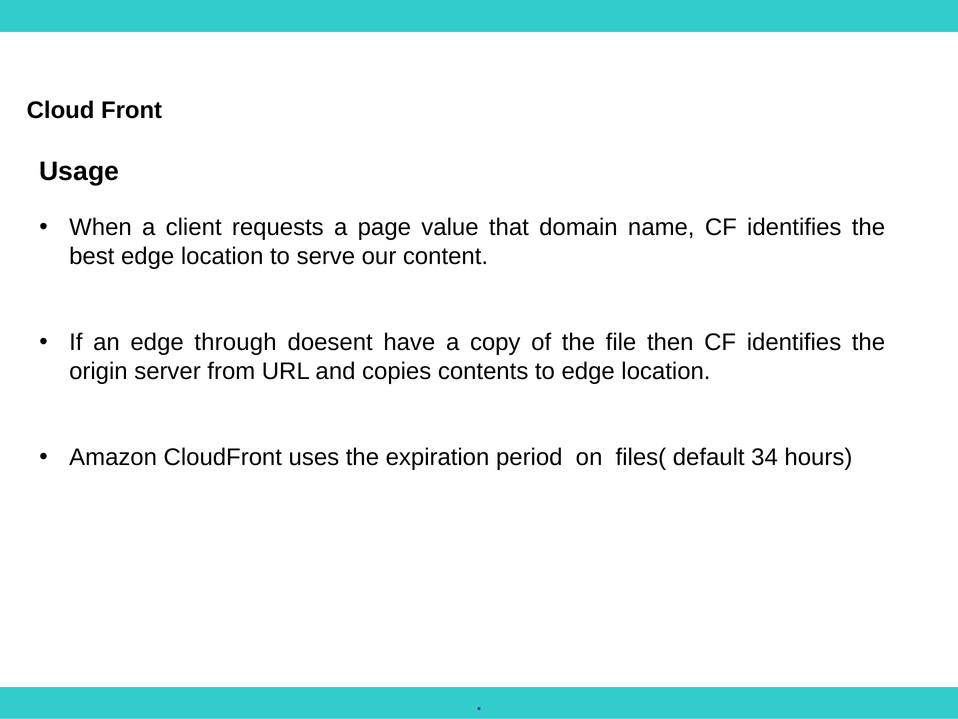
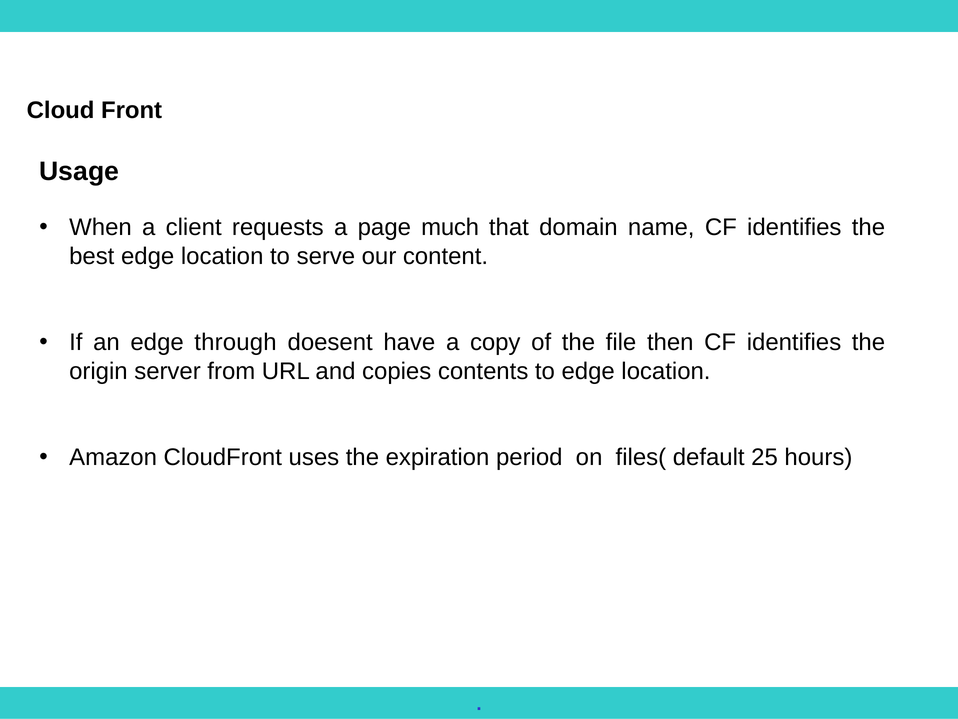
value: value -> much
34: 34 -> 25
